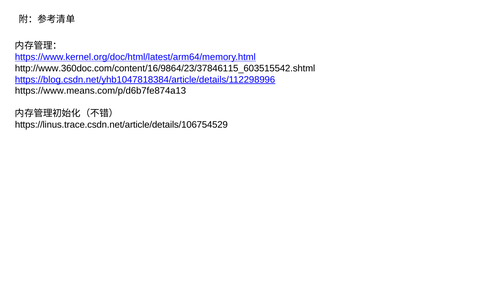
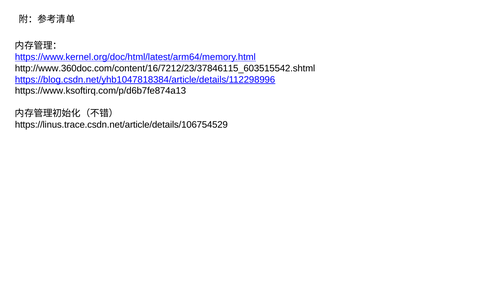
http://www.360doc.com/content/16/9864/23/37846115_603515542.shtml: http://www.360doc.com/content/16/9864/23/37846115_603515542.shtml -> http://www.360doc.com/content/16/7212/23/37846115_603515542.shtml
https://www.means.com/p/d6b7fe874a13: https://www.means.com/p/d6b7fe874a13 -> https://www.ksoftirq.com/p/d6b7fe874a13
